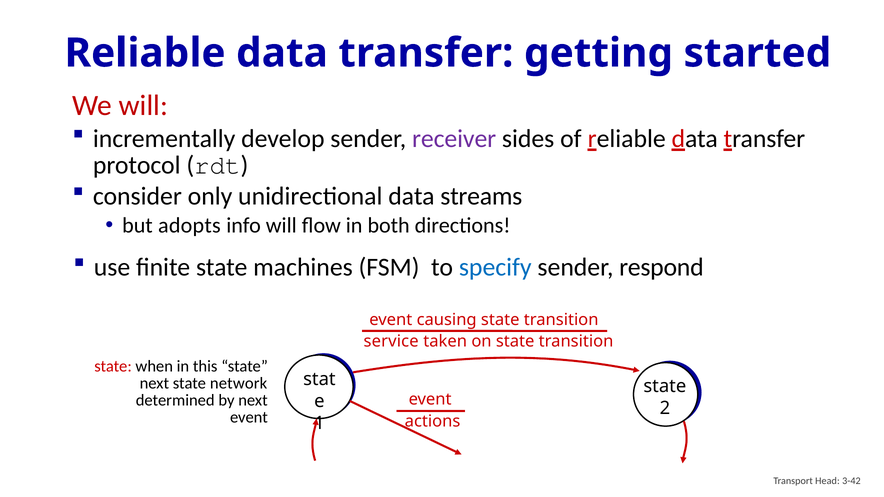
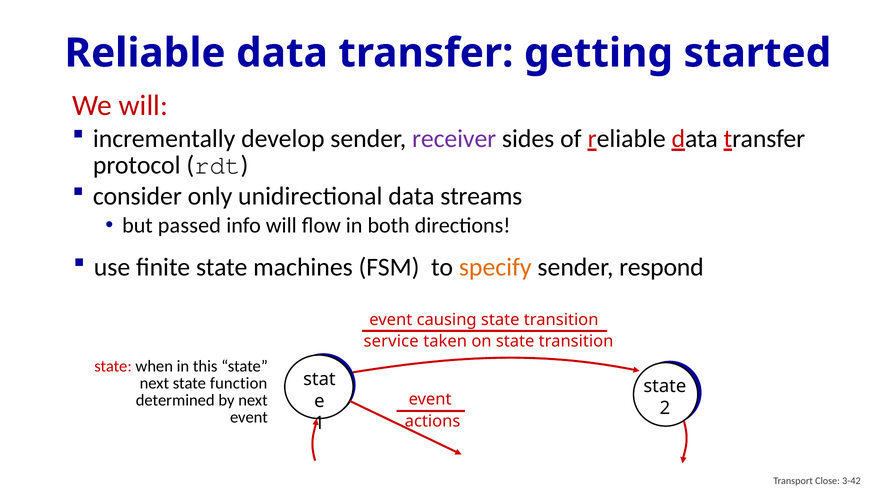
adopts: adopts -> passed
specify colour: blue -> orange
network: network -> function
Head: Head -> Close
